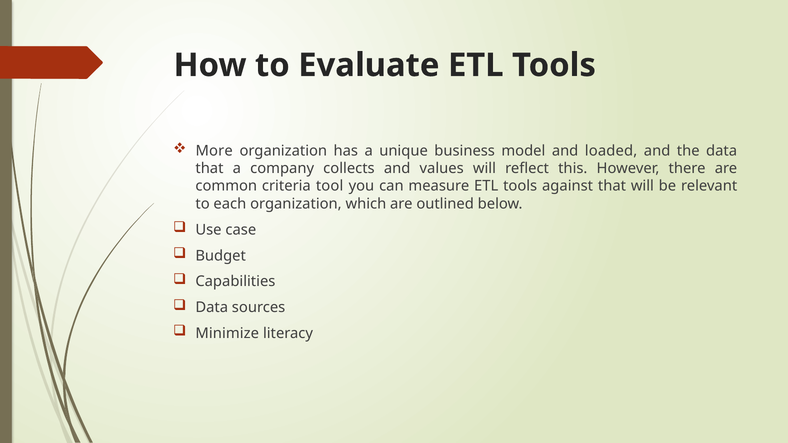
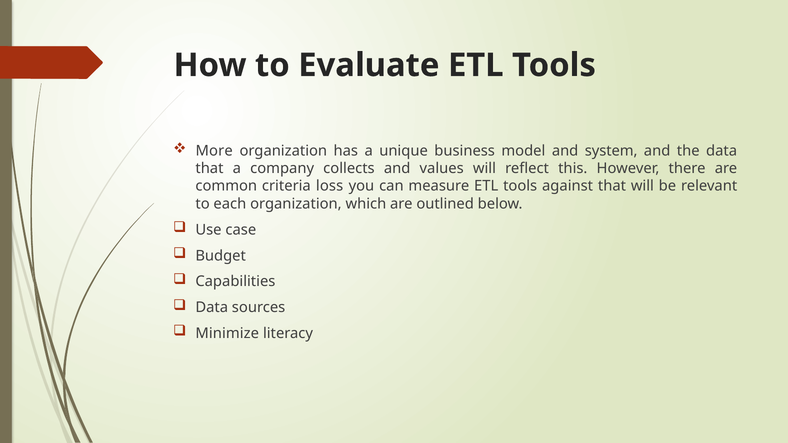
loaded: loaded -> system
tool: tool -> loss
